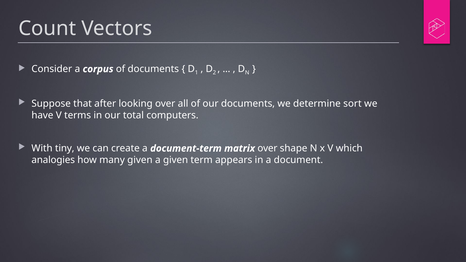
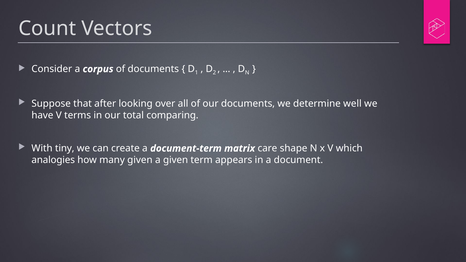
sort: sort -> well
computers: computers -> comparing
matrix over: over -> care
